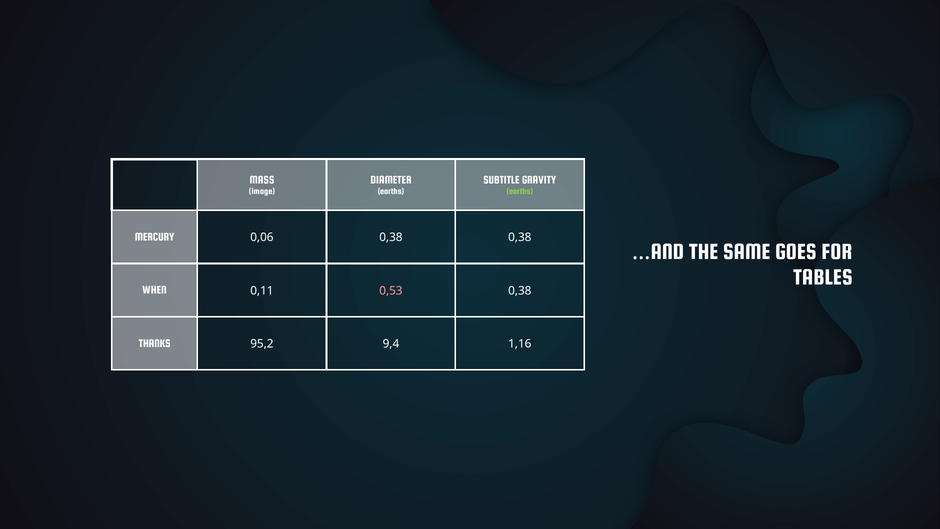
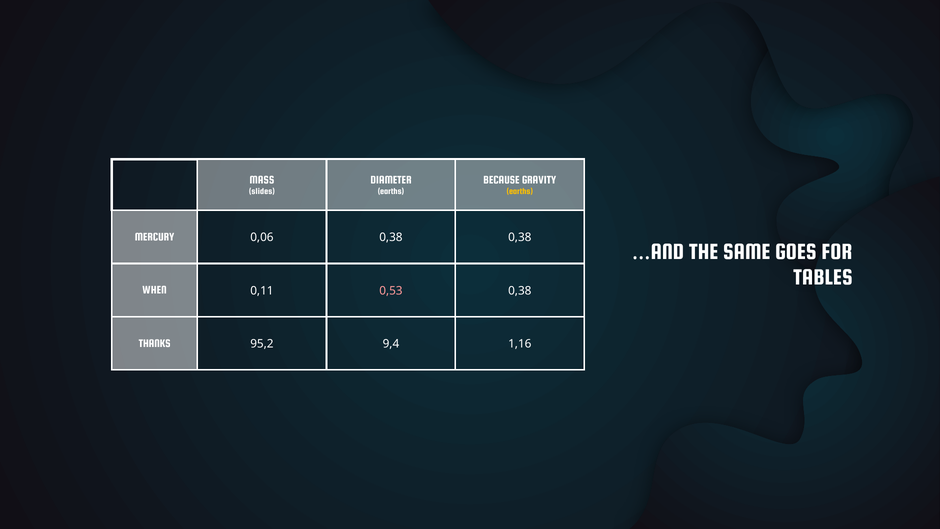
SUBTITLE: SUBTITLE -> BECAUSE
image: image -> slides
earths at (520, 191) colour: light green -> yellow
